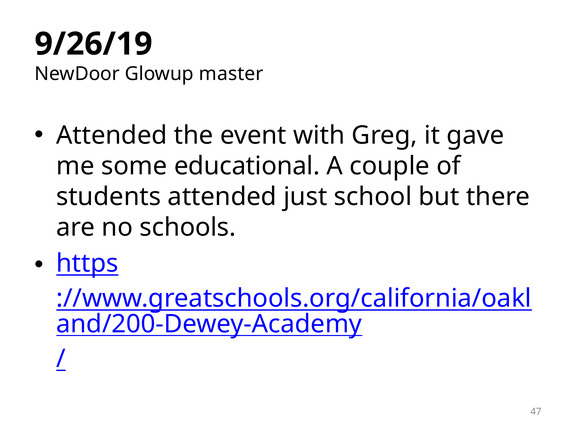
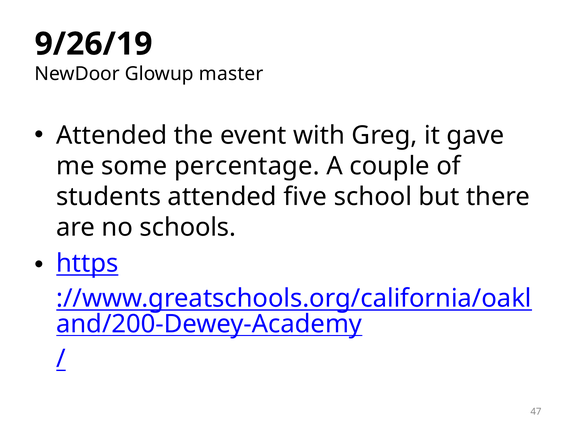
educational: educational -> percentage
just: just -> five
